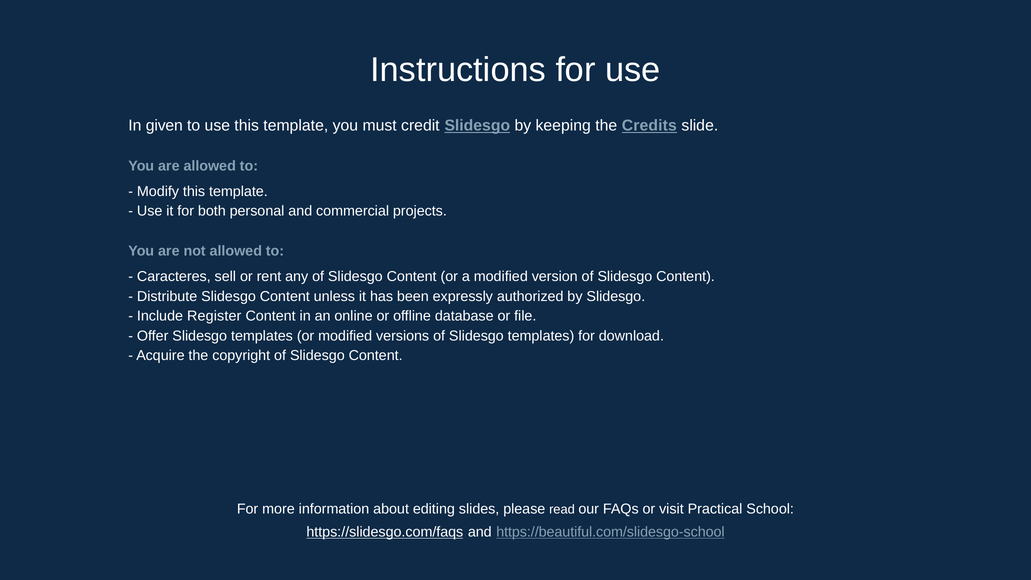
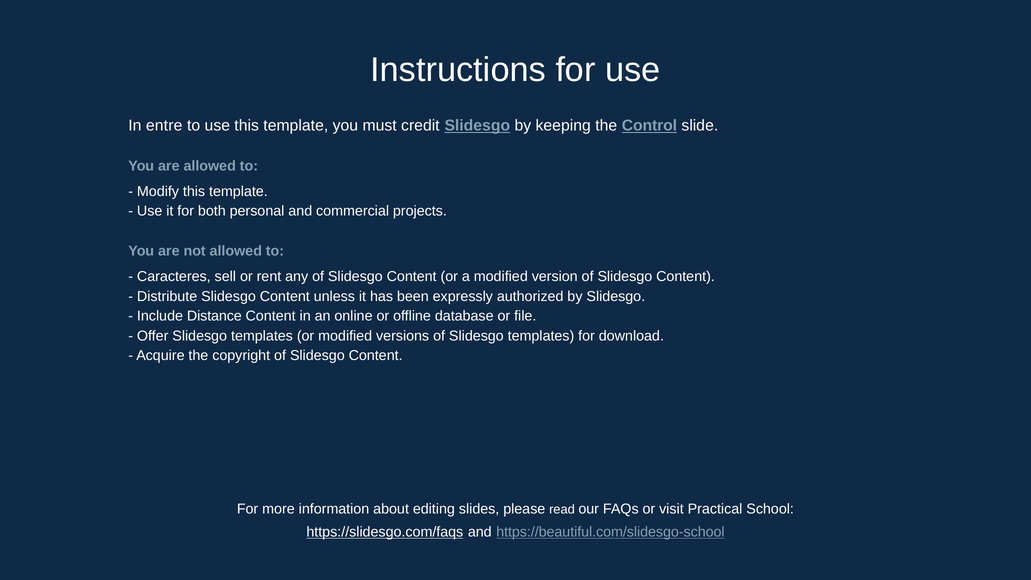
given: given -> entre
Credits: Credits -> Control
Register: Register -> Distance
